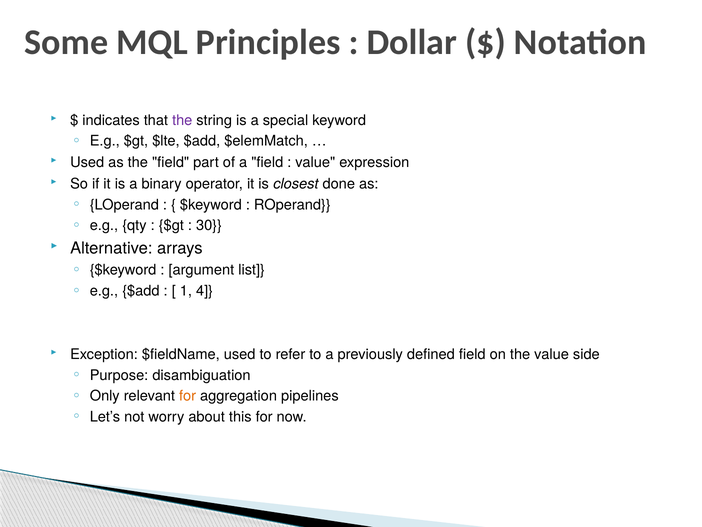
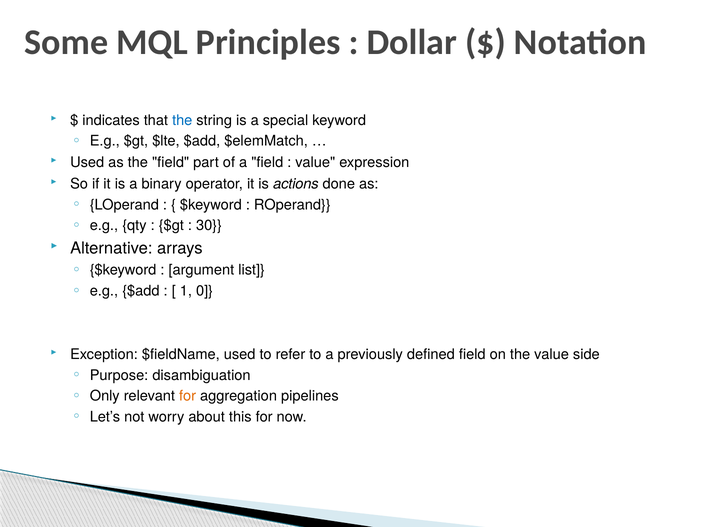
the at (182, 120) colour: purple -> blue
closest: closest -> actions
4: 4 -> 0
